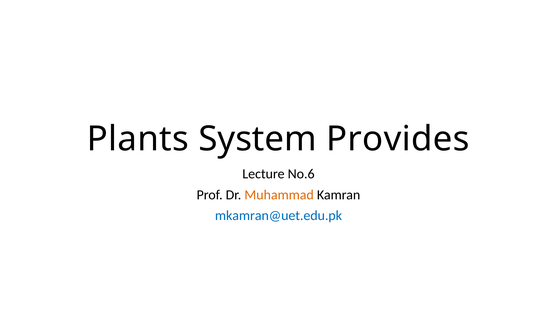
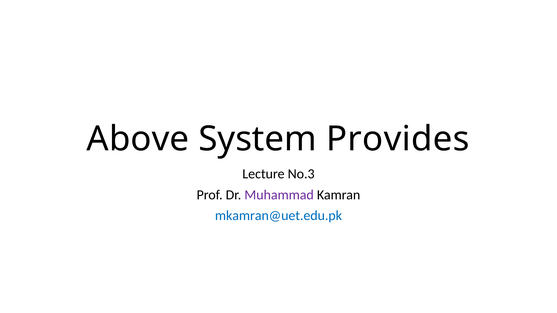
Plants: Plants -> Above
No.6: No.6 -> No.3
Muhammad colour: orange -> purple
